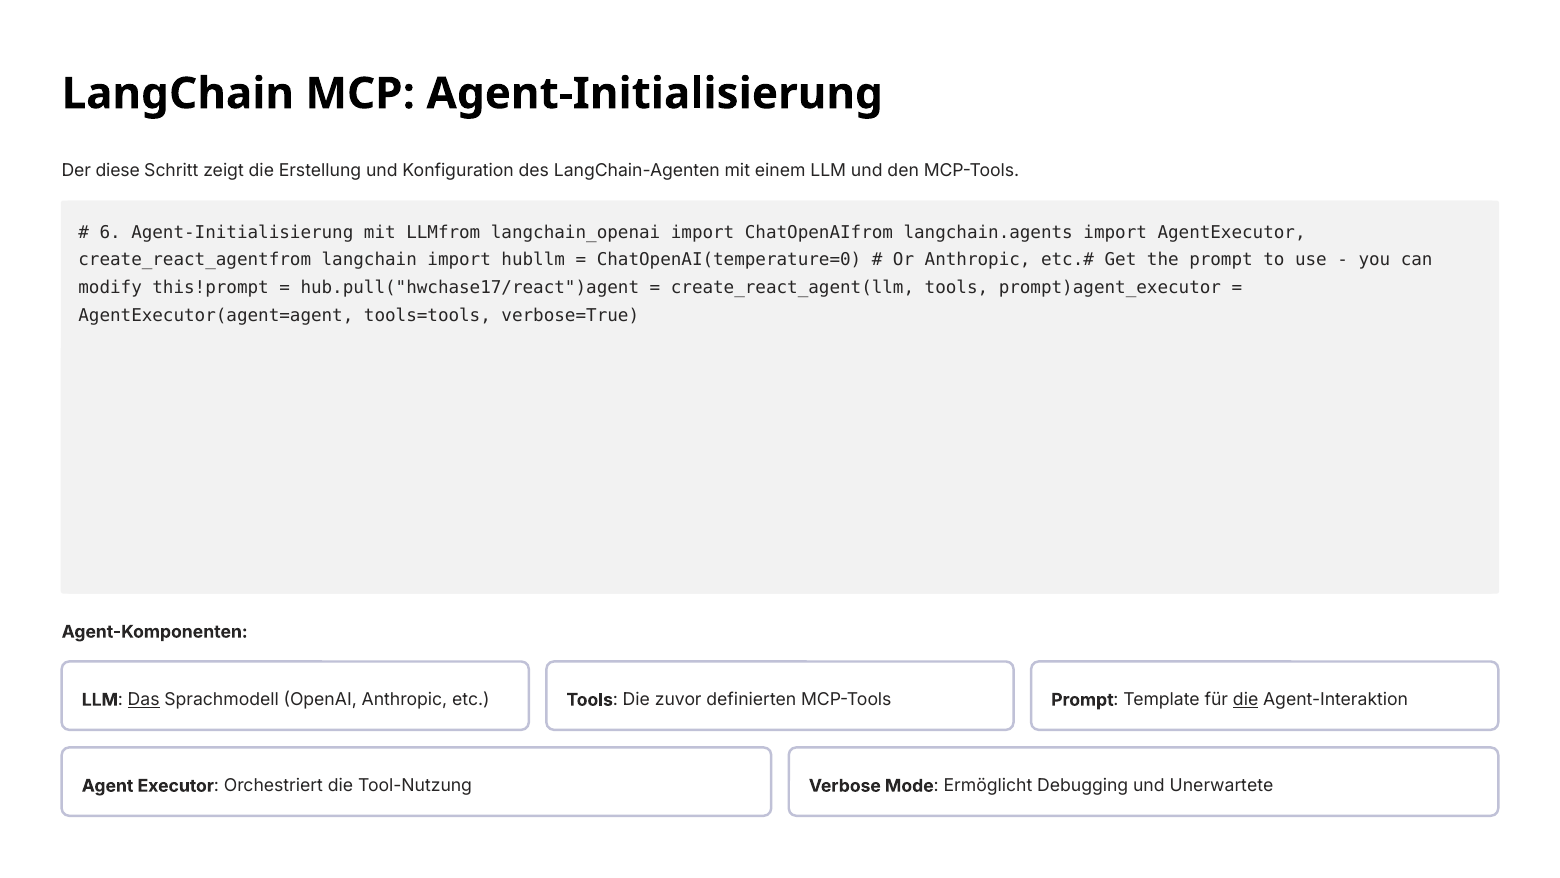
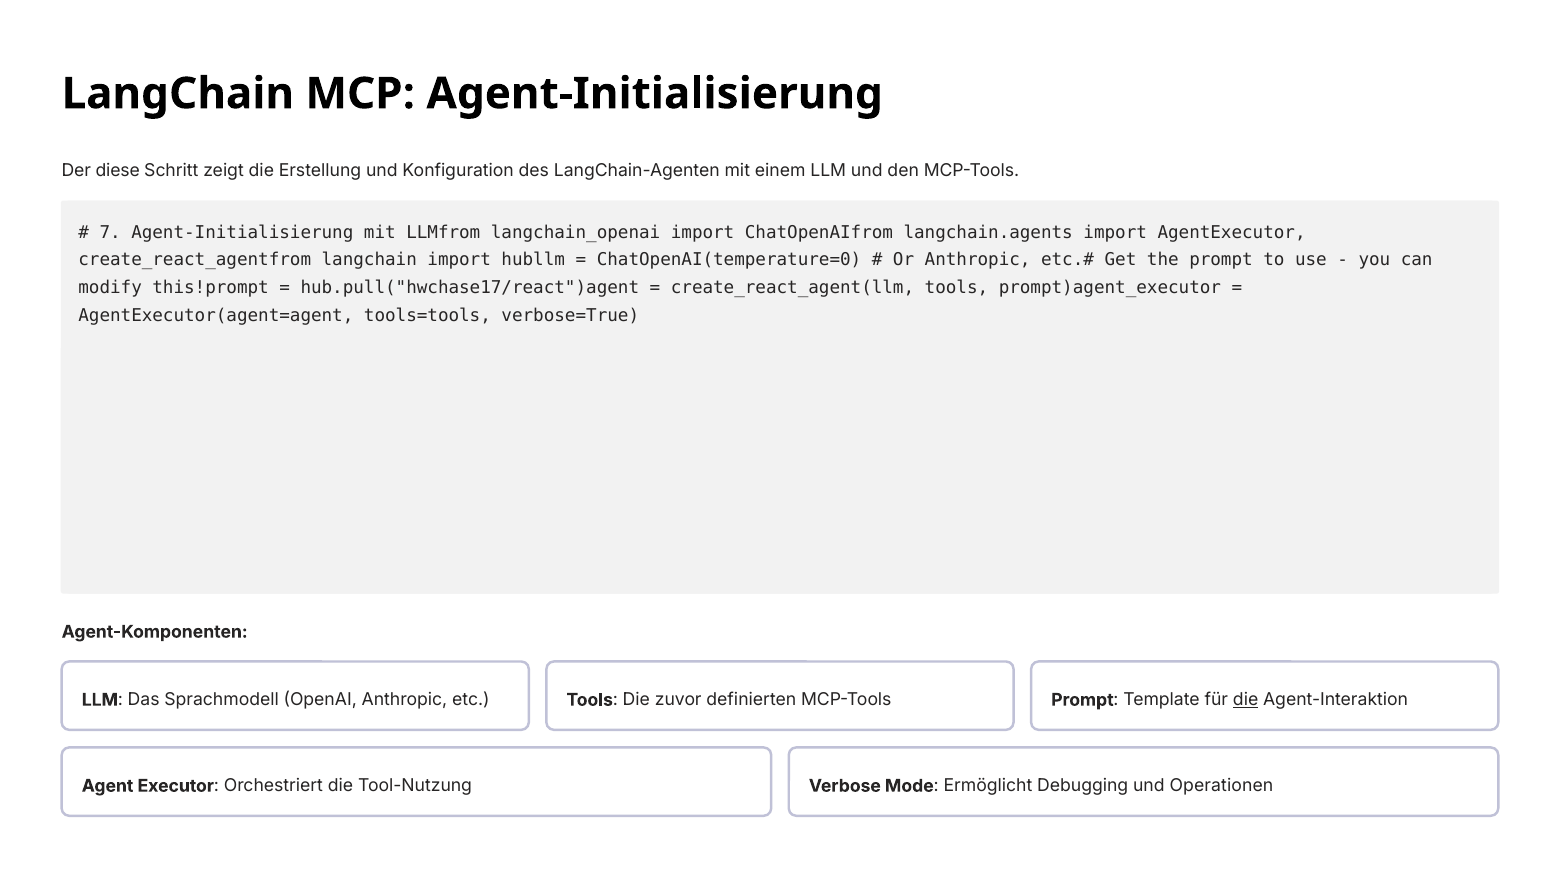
6: 6 -> 7
Das underline: present -> none
Unerwartete: Unerwartete -> Operationen
